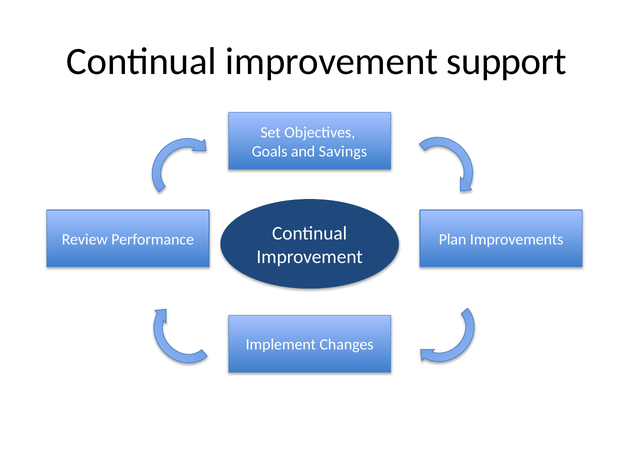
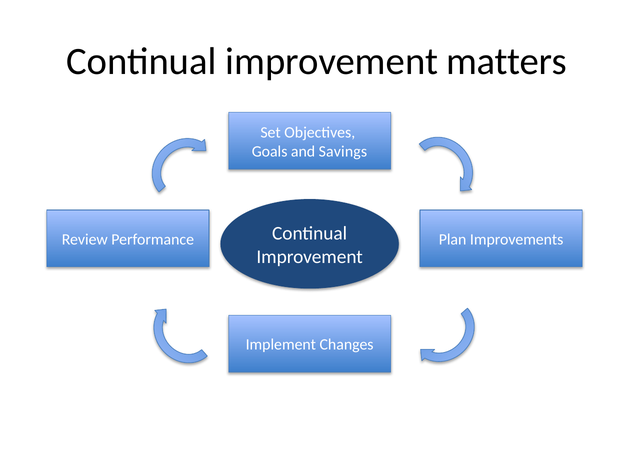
support: support -> matters
